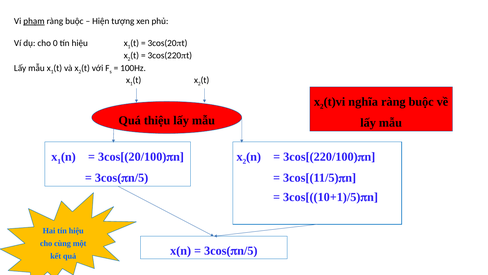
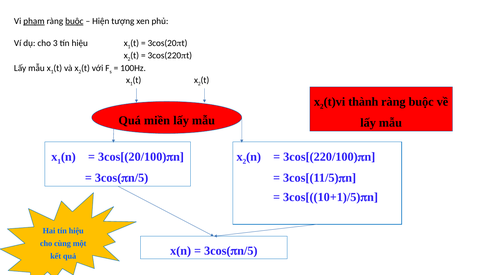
buộc at (74, 21) underline: none -> present
0: 0 -> 3
nghĩa: nghĩa -> thành
thiệu: thiệu -> miền
